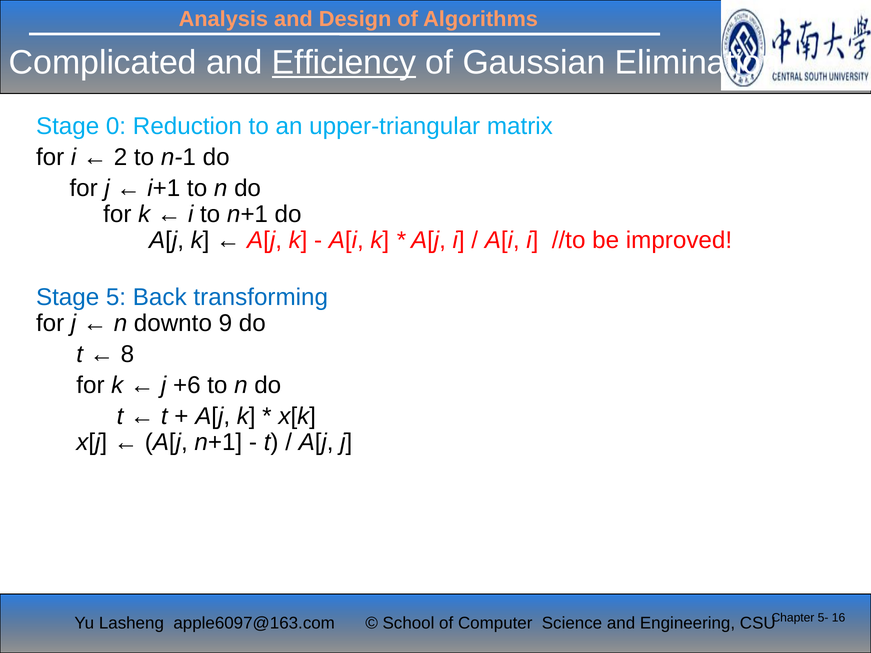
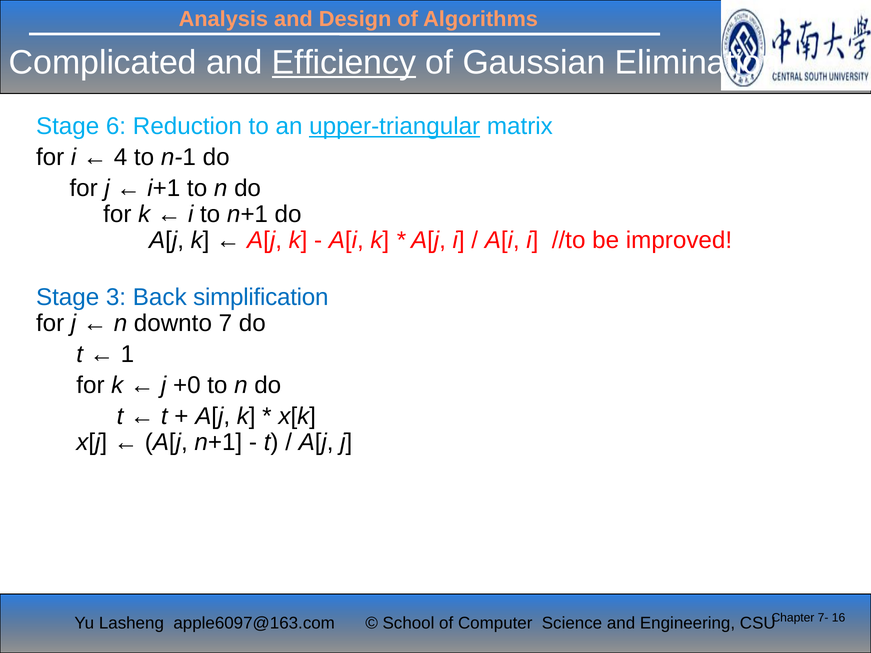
0: 0 -> 6
upper-triangular underline: none -> present
2: 2 -> 4
5: 5 -> 3
transforming: transforming -> simplification
9: 9 -> 7
8: 8 -> 1
+6: +6 -> +0
5-: 5- -> 7-
